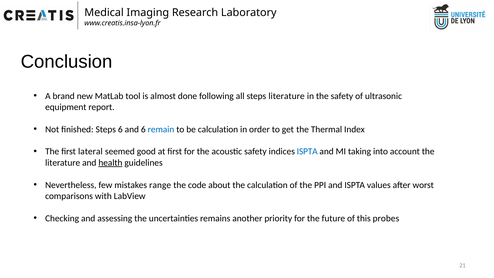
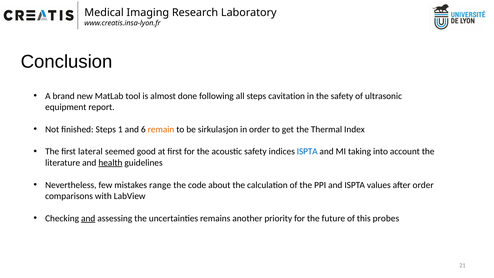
steps literature: literature -> cavitation
Steps 6: 6 -> 1
remain colour: blue -> orange
be calculation: calculation -> sirkulasjon
after worst: worst -> order
and at (88, 218) underline: none -> present
